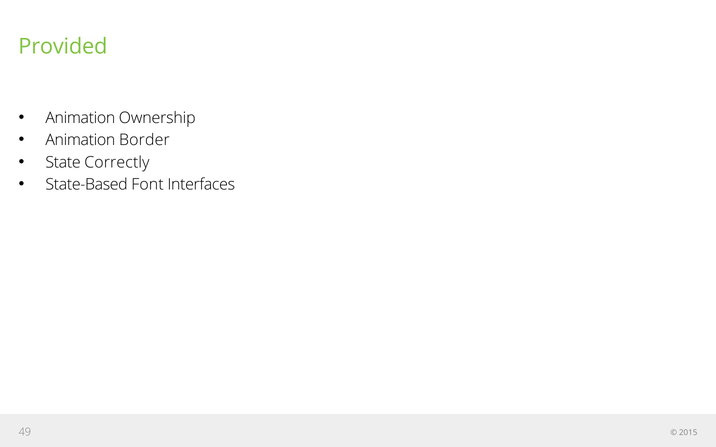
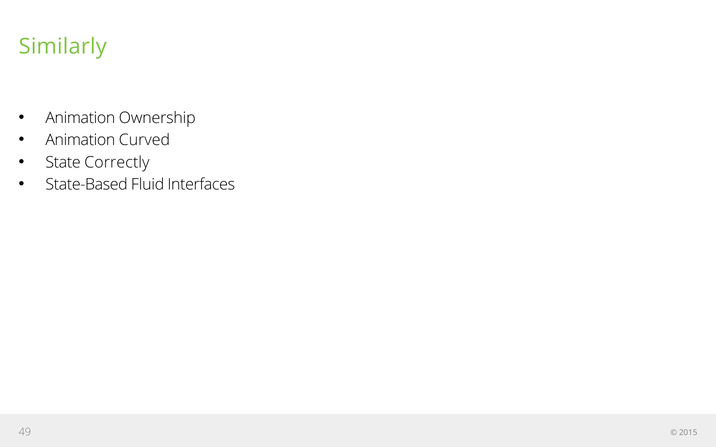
Provided: Provided -> Similarly
Border: Border -> Curved
Font: Font -> Fluid
